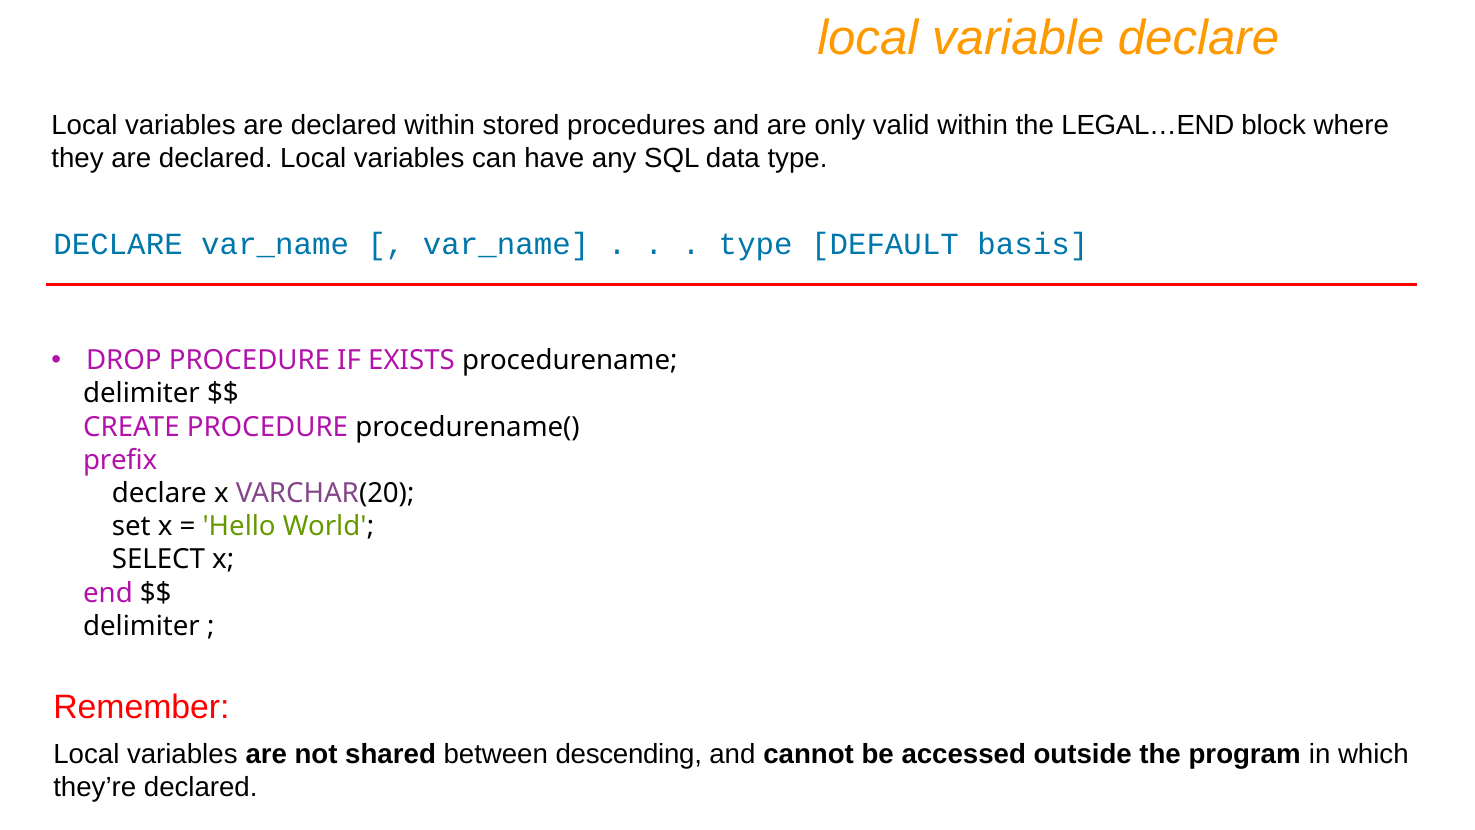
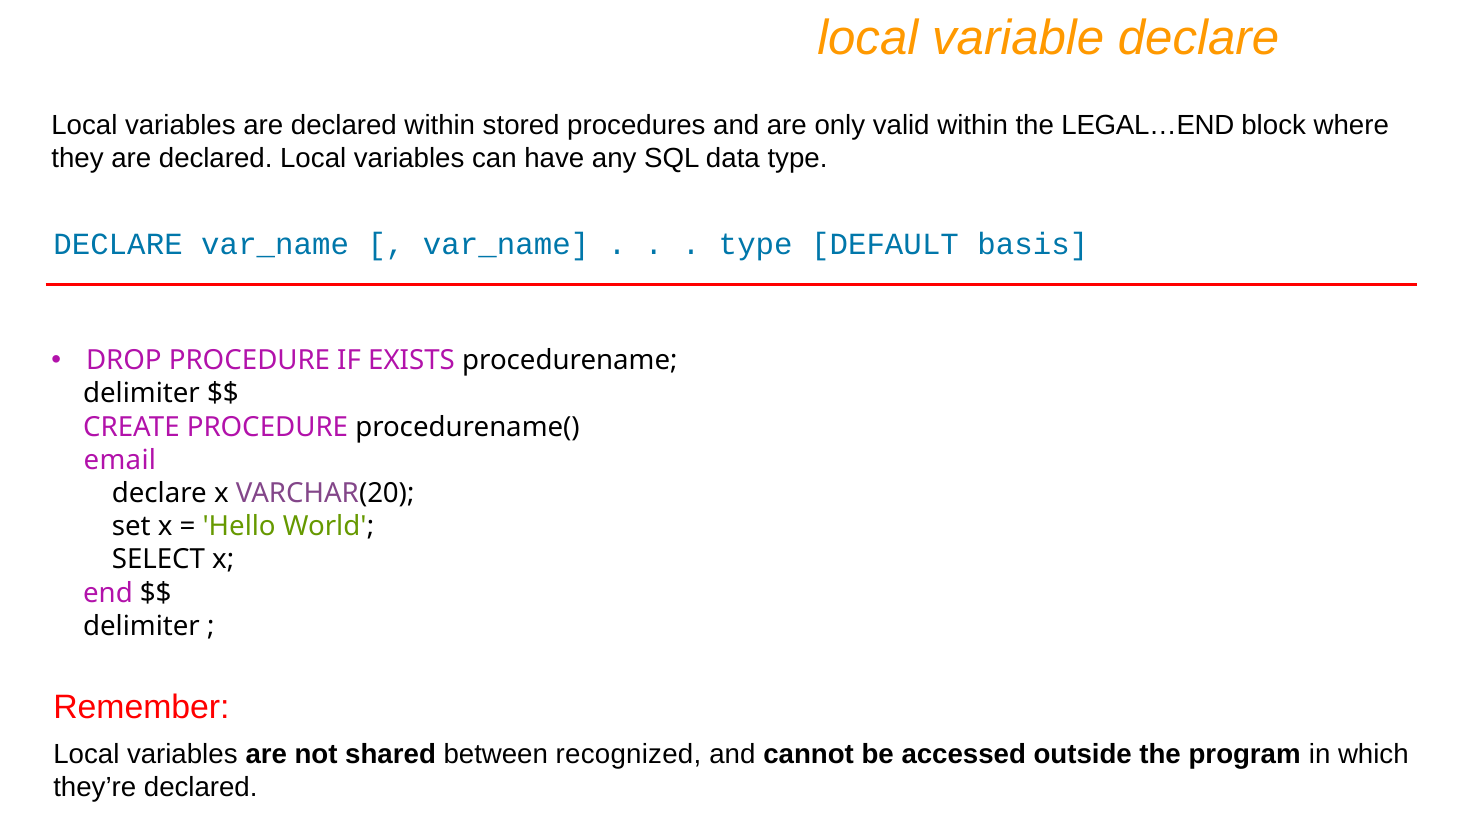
prefix: prefix -> email
descending: descending -> recognized
